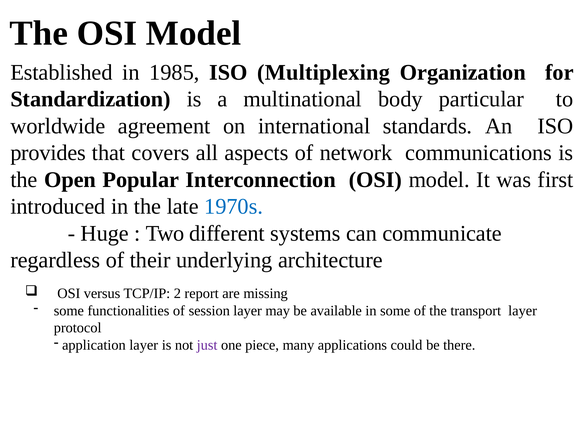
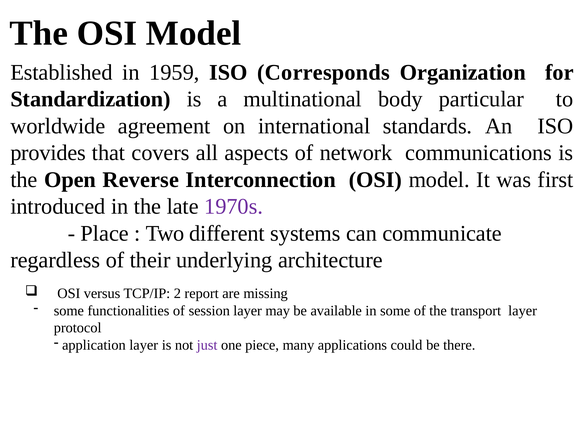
1985: 1985 -> 1959
Multiplexing: Multiplexing -> Corresponds
Popular: Popular -> Reverse
1970s colour: blue -> purple
Huge: Huge -> Place
